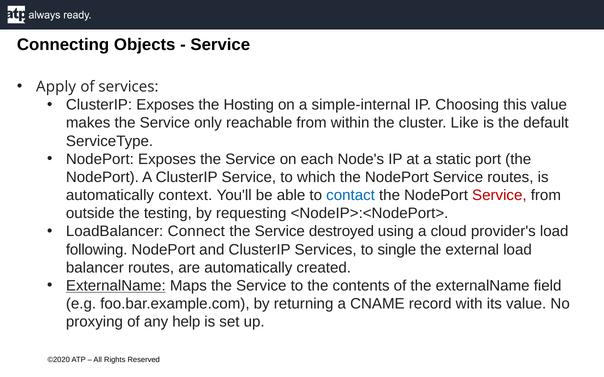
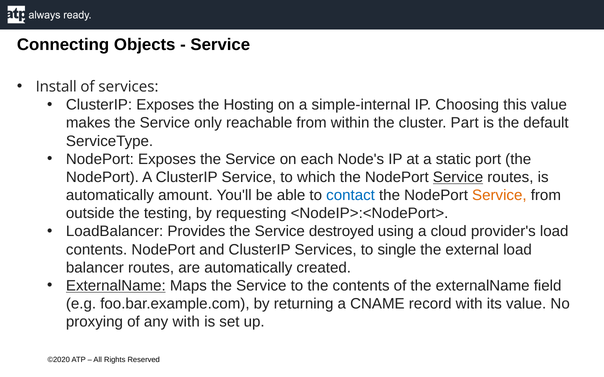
Apply: Apply -> Install
Like: Like -> Part
Service at (458, 177) underline: none -> present
context: context -> amount
Service at (499, 196) colour: red -> orange
Connect: Connect -> Provides
following at (97, 250): following -> contents
any help: help -> with
